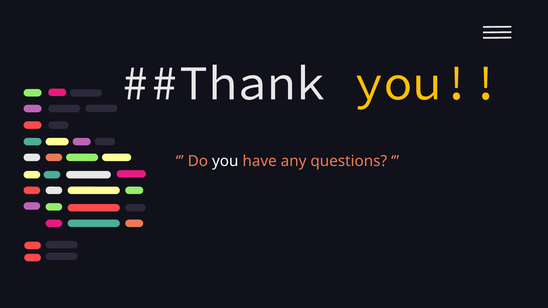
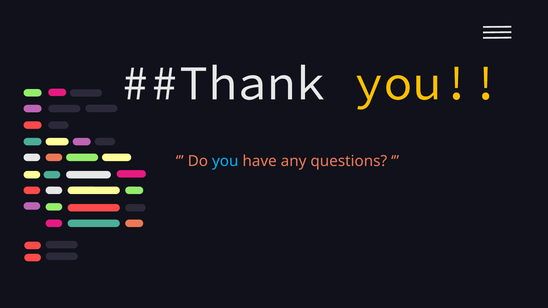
you at (225, 161) colour: white -> light blue
